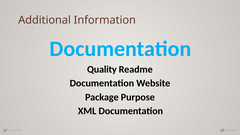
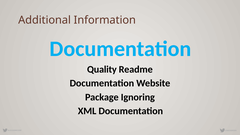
Purpose: Purpose -> Ignoring
